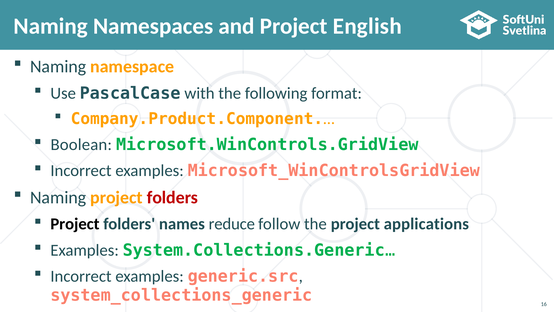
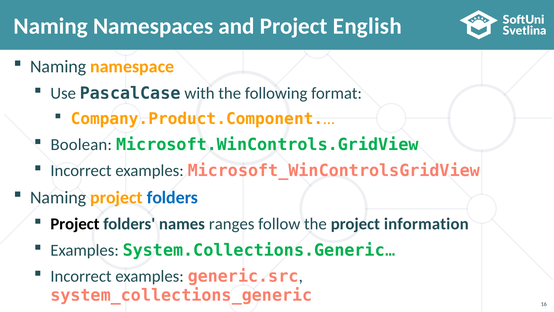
folders at (172, 197) colour: red -> blue
reduce: reduce -> ranges
applications: applications -> information
